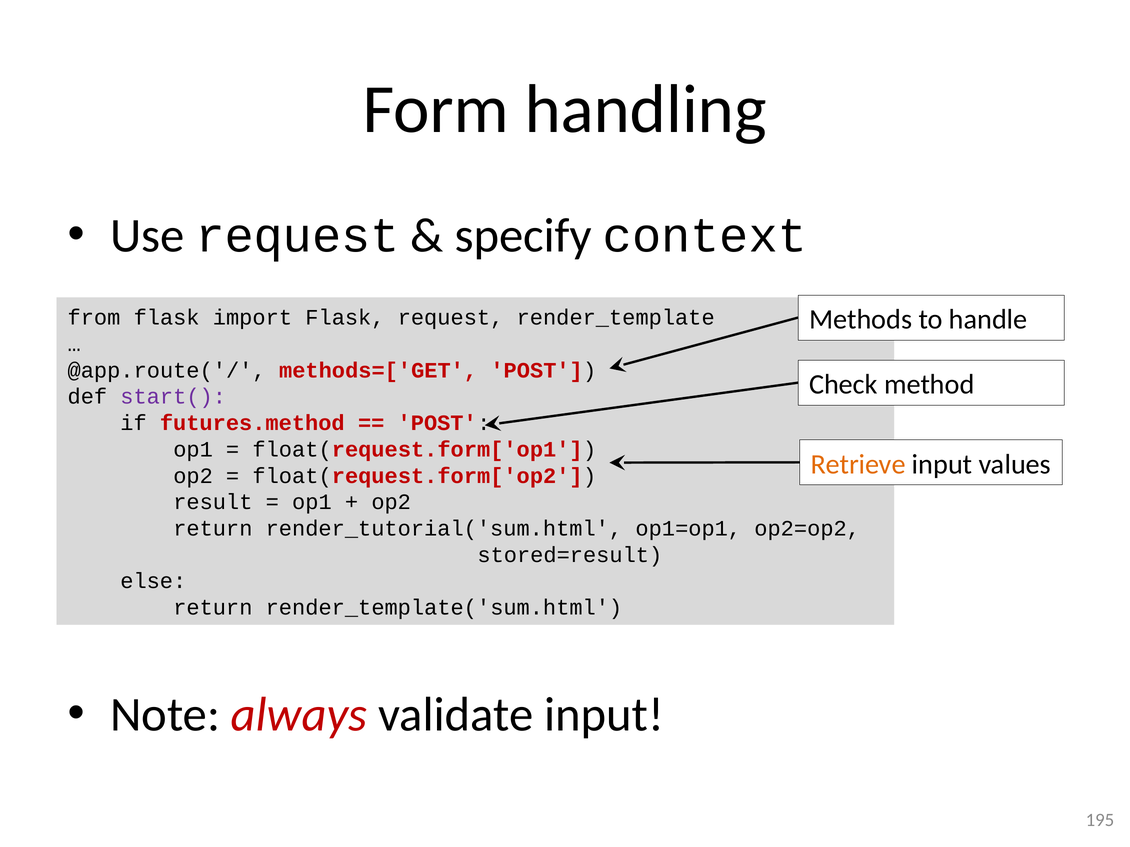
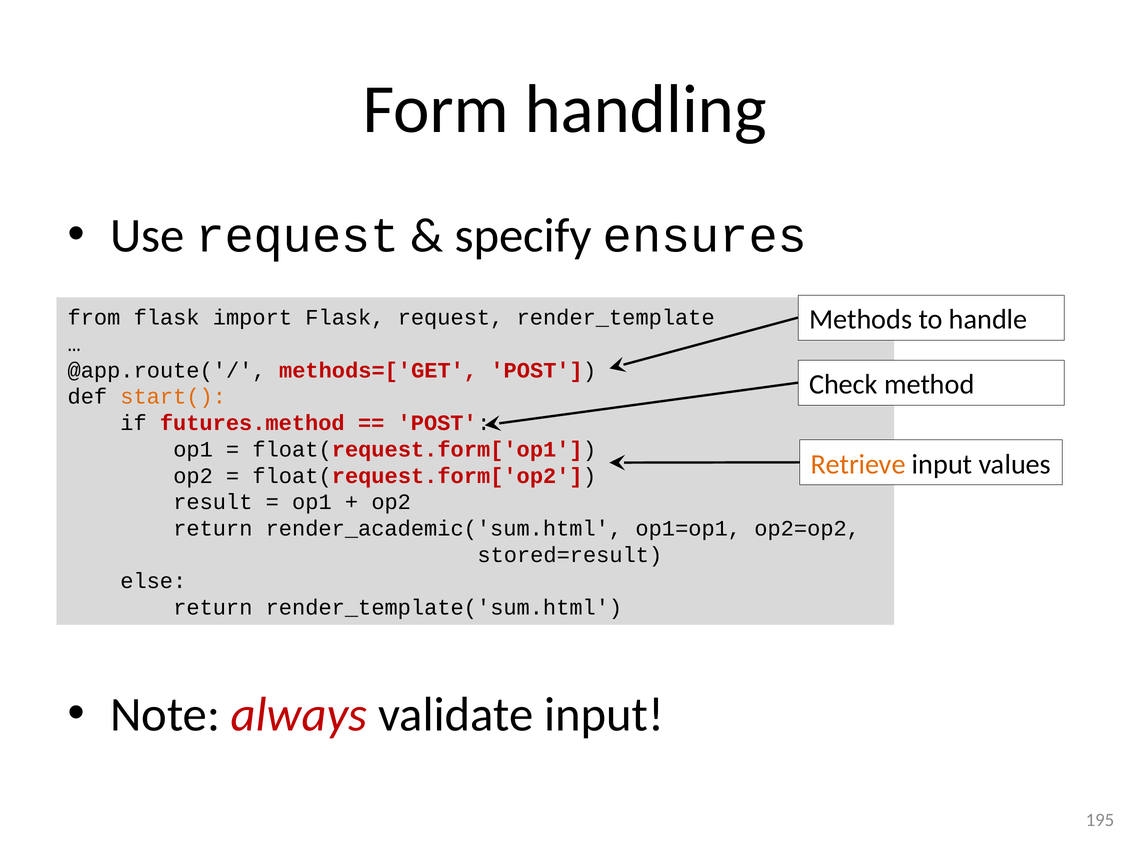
context: context -> ensures
start( colour: purple -> orange
render_tutorial('sum.html: render_tutorial('sum.html -> render_academic('sum.html
